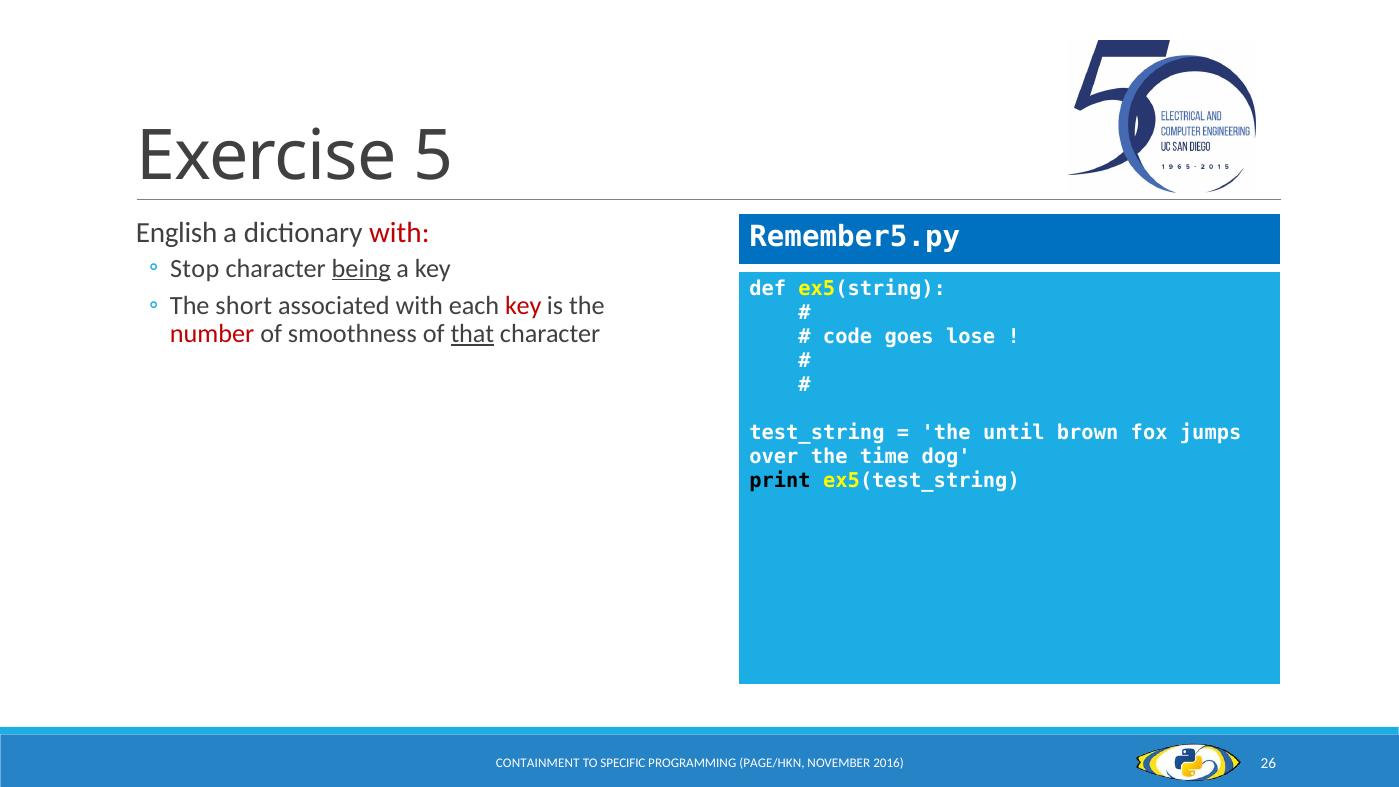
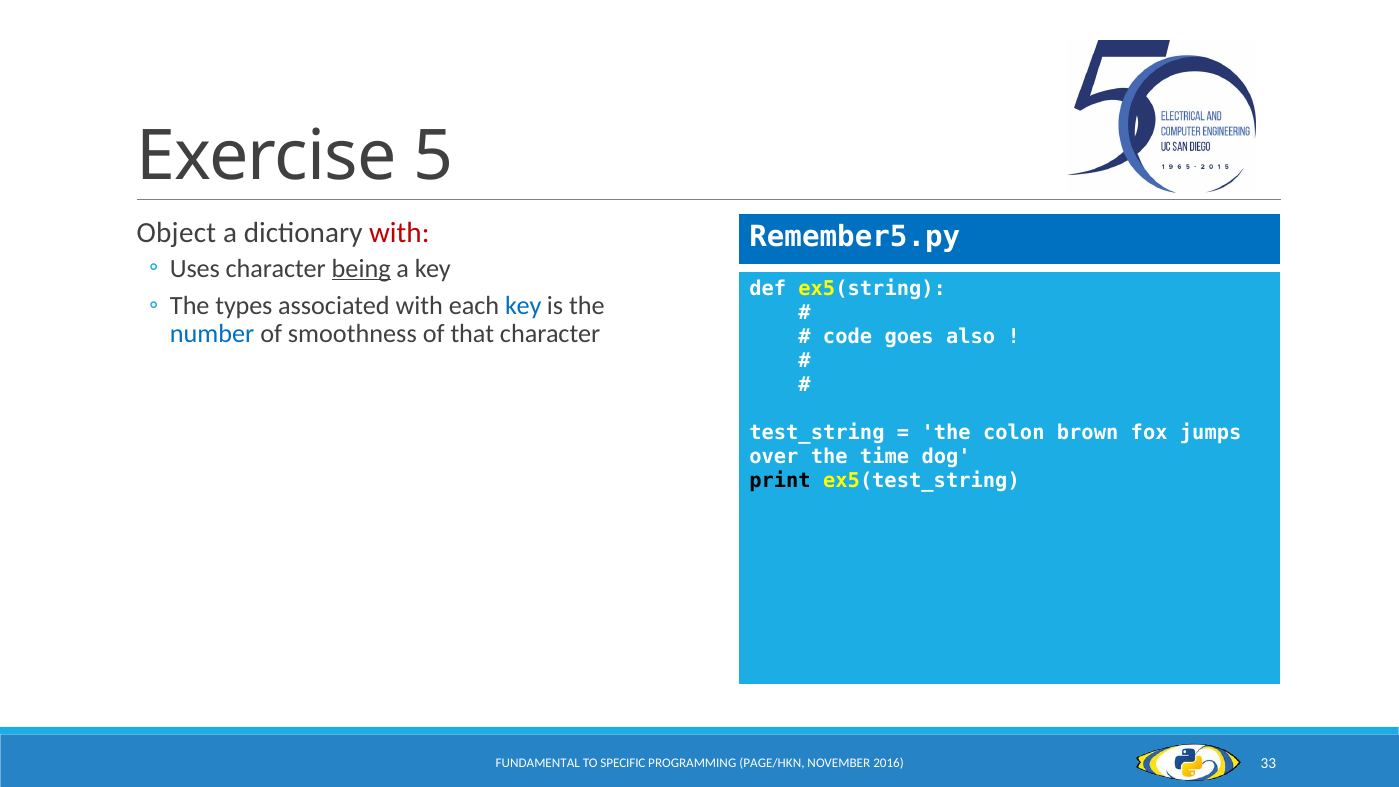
English: English -> Object
Stop: Stop -> Uses
short: short -> types
key at (523, 305) colour: red -> blue
number colour: red -> blue
that underline: present -> none
lose: lose -> also
until: until -> colon
CONTAINMENT: CONTAINMENT -> FUNDAMENTAL
26: 26 -> 33
